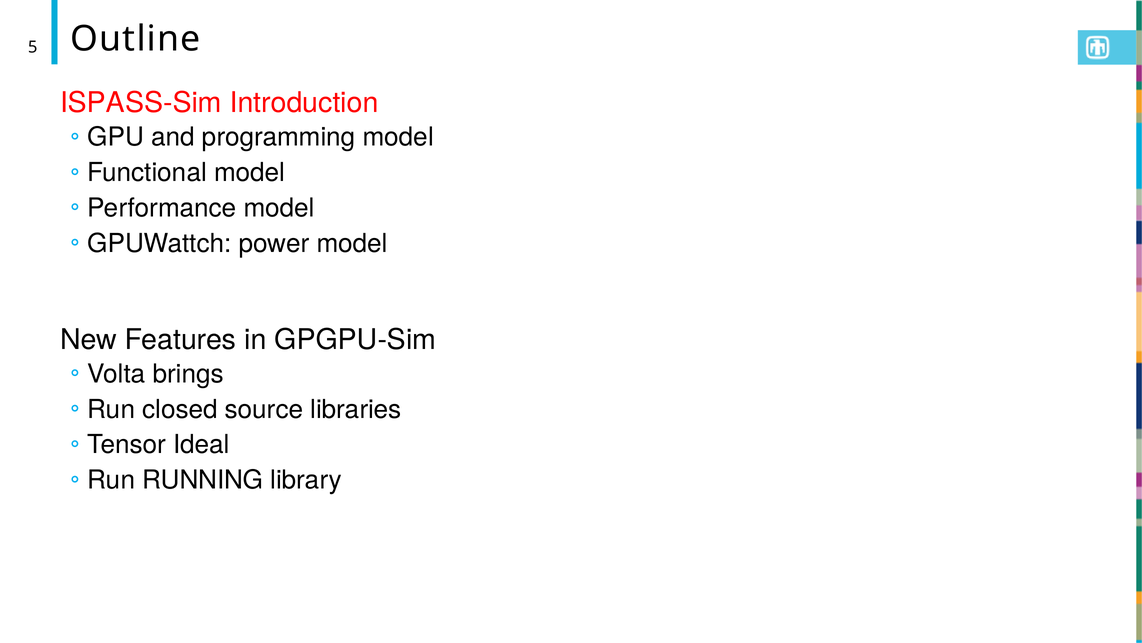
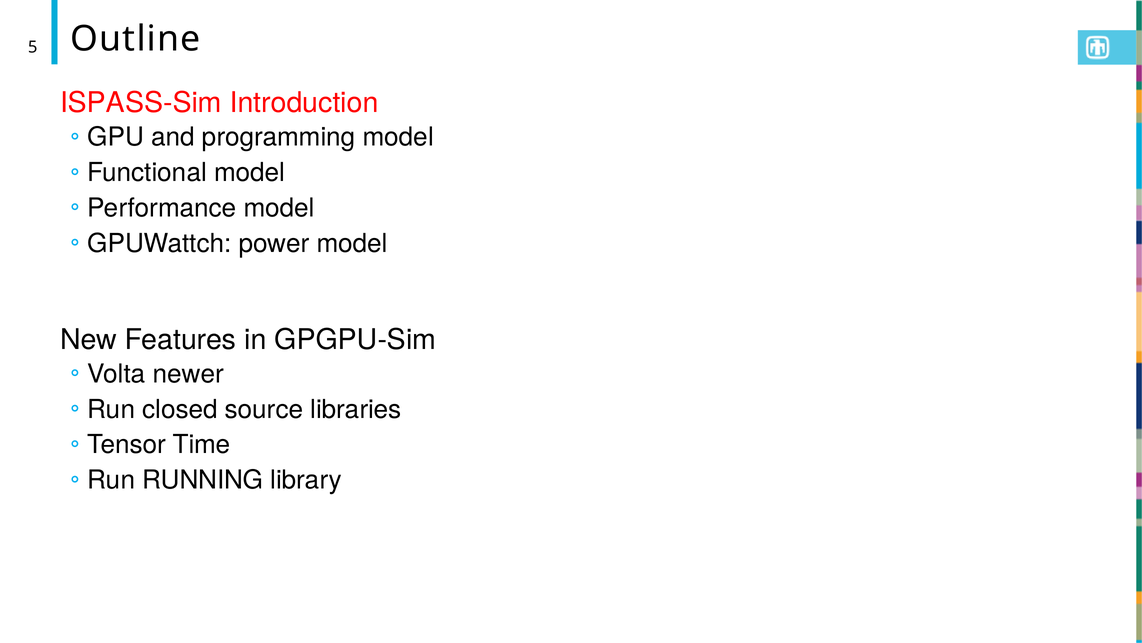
brings: brings -> newer
Ideal: Ideal -> Time
